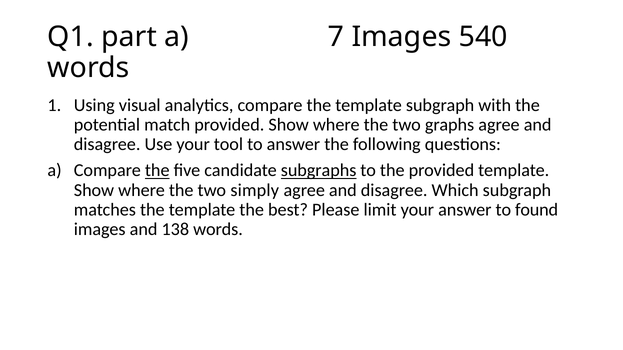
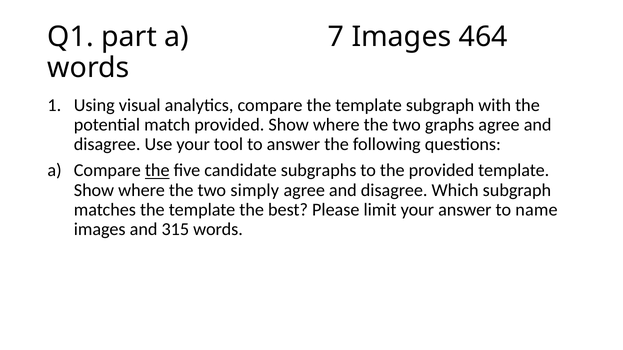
540: 540 -> 464
subgraphs underline: present -> none
found: found -> name
138: 138 -> 315
